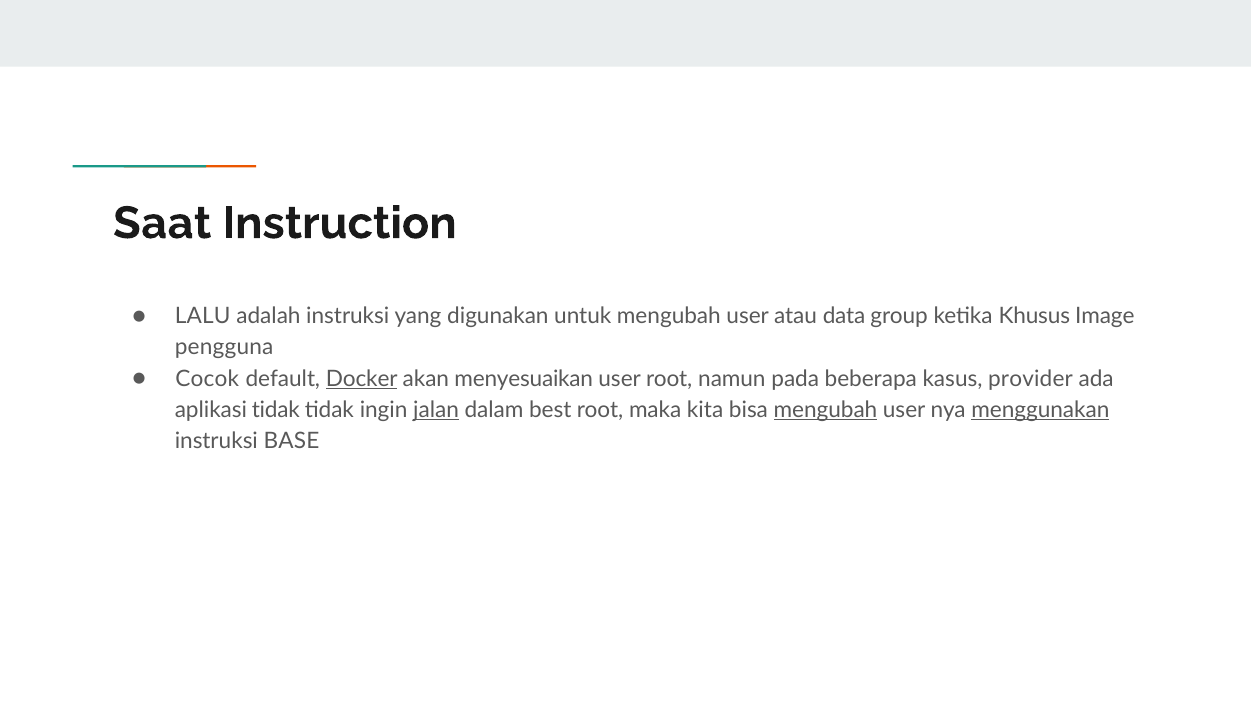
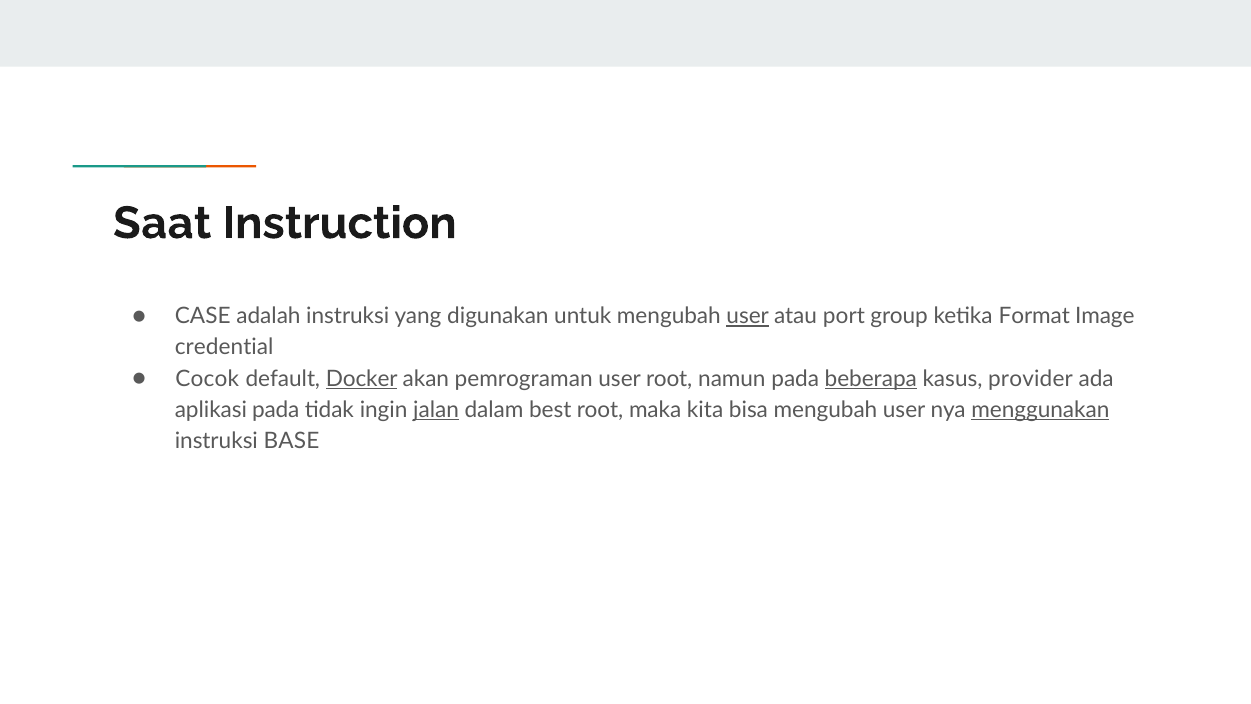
LALU: LALU -> CASE
user at (748, 316) underline: none -> present
data: data -> port
Khusus: Khusus -> Format
pengguna: pengguna -> credential
menyesuaikan: menyesuaikan -> pemrograman
beberapa underline: none -> present
aplikasi tidak: tidak -> pada
mengubah at (826, 410) underline: present -> none
